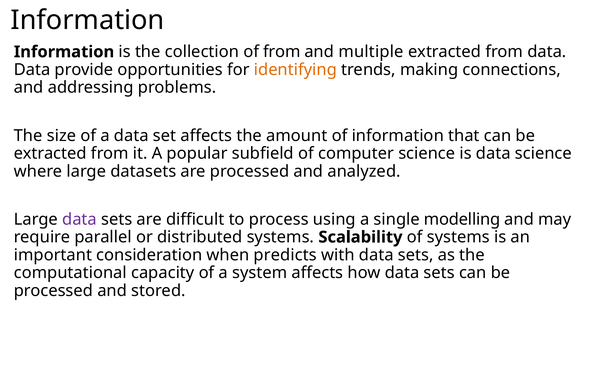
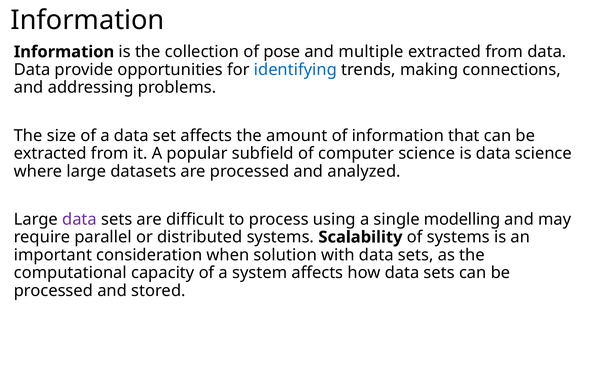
of from: from -> pose
identifying colour: orange -> blue
predicts: predicts -> solution
